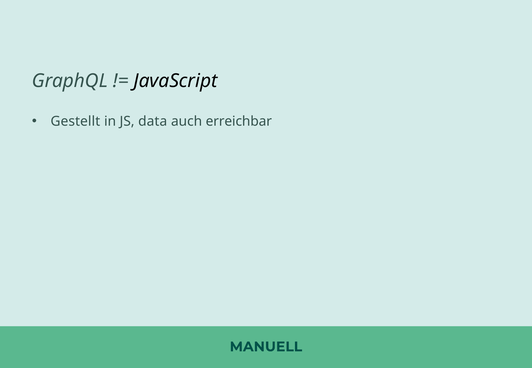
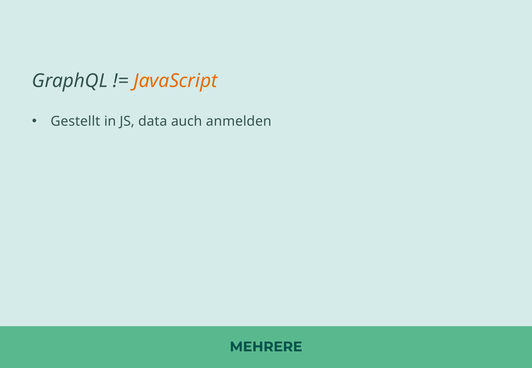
JavaScript colour: black -> orange
erreichbar: erreichbar -> anmelden
MANUELL: MANUELL -> MEHRERE
